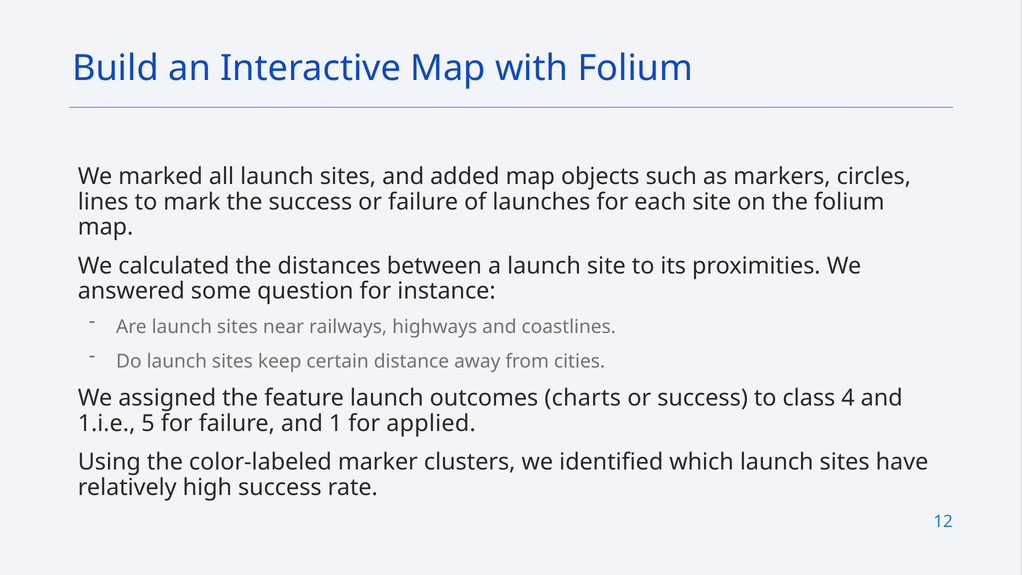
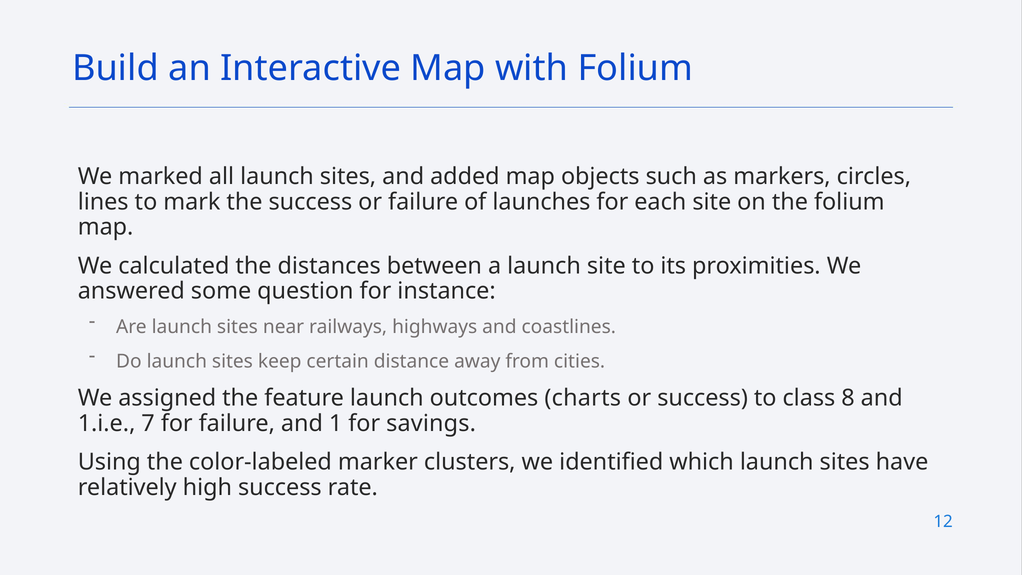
4: 4 -> 8
5: 5 -> 7
applied: applied -> savings
